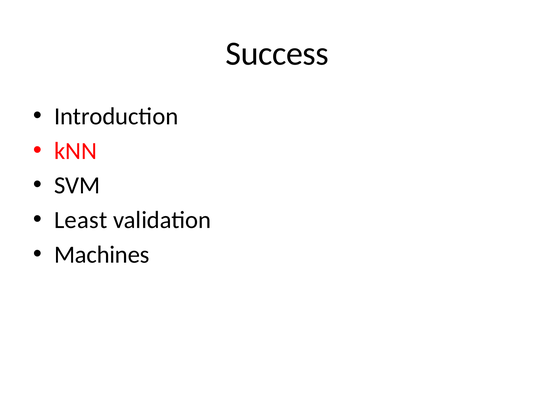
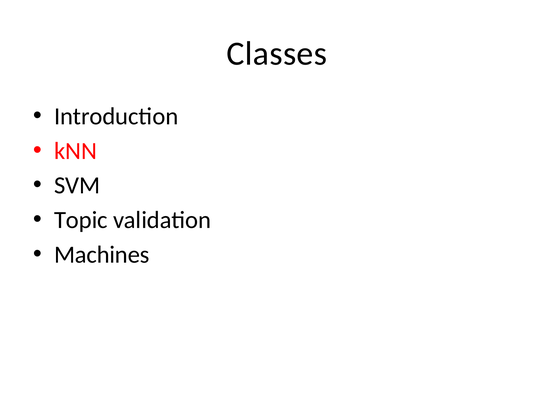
Success: Success -> Classes
Least: Least -> Topic
